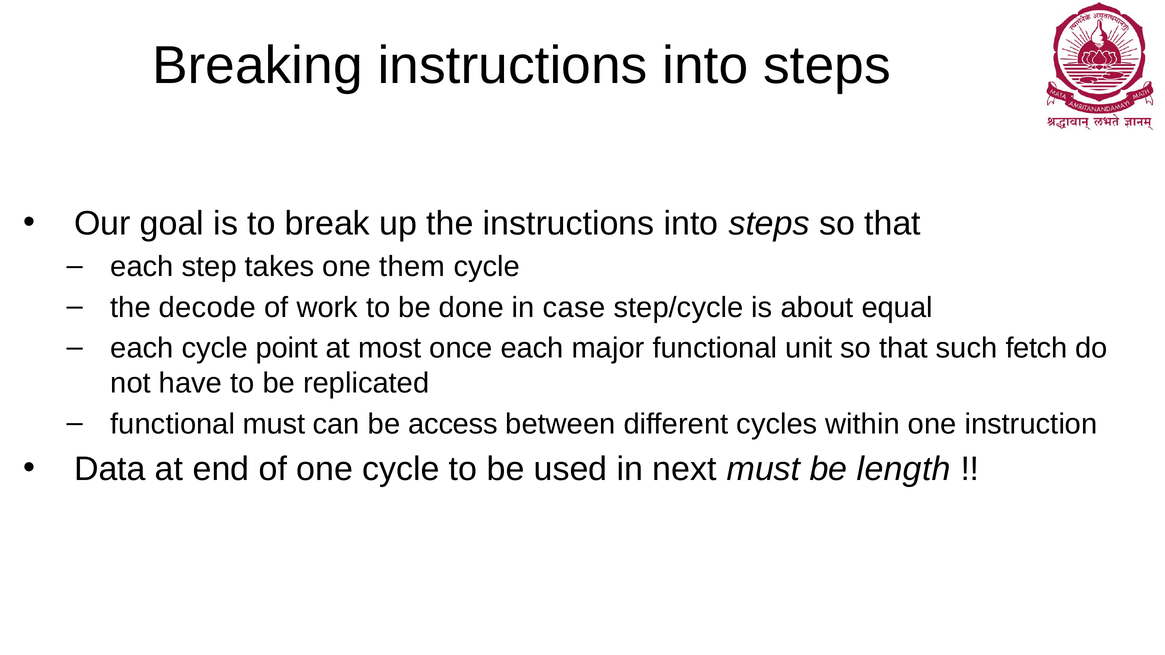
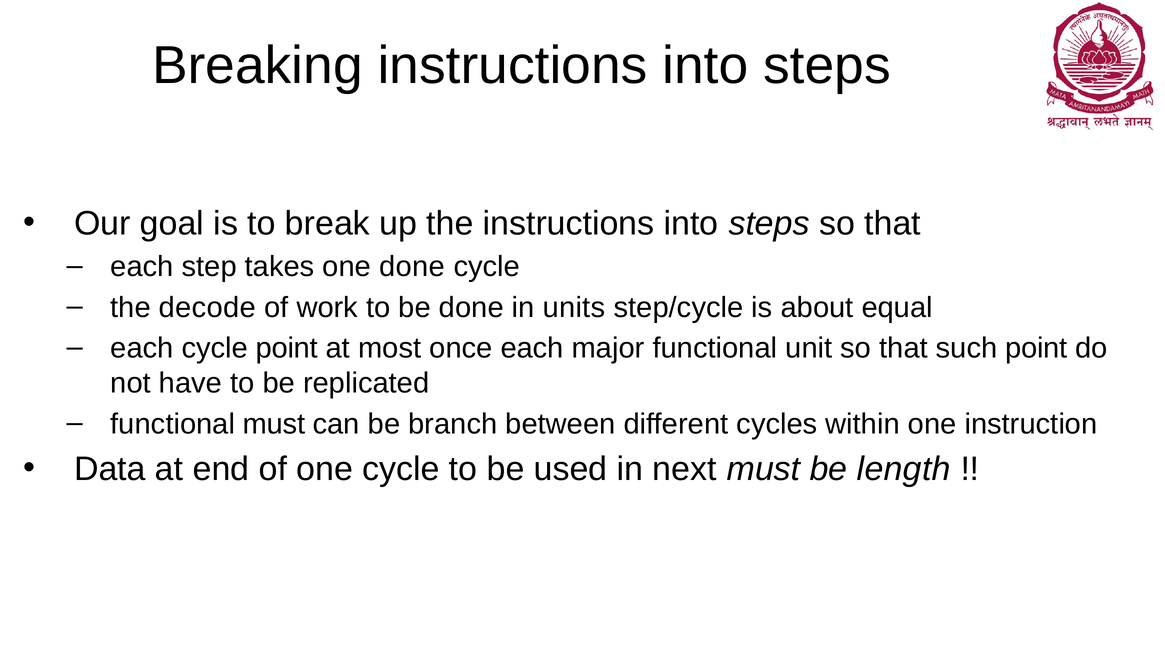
one them: them -> done
case: case -> units
such fetch: fetch -> point
access: access -> branch
